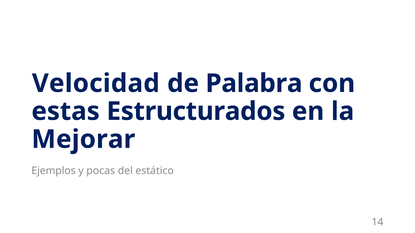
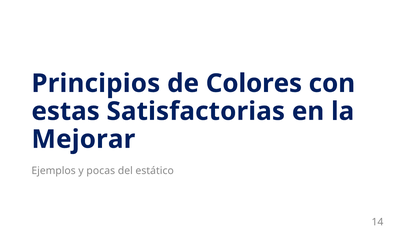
Velocidad: Velocidad -> Principios
Palabra: Palabra -> Colores
Estructurados: Estructurados -> Satisfactorias
